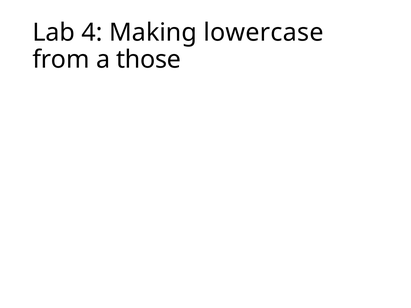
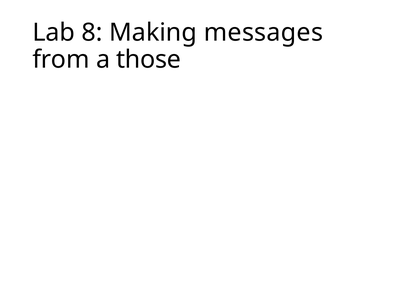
4: 4 -> 8
lowercase: lowercase -> messages
